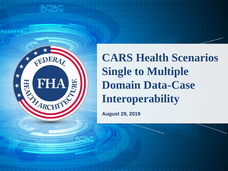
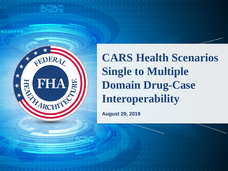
Data-Case: Data-Case -> Drug-Case
